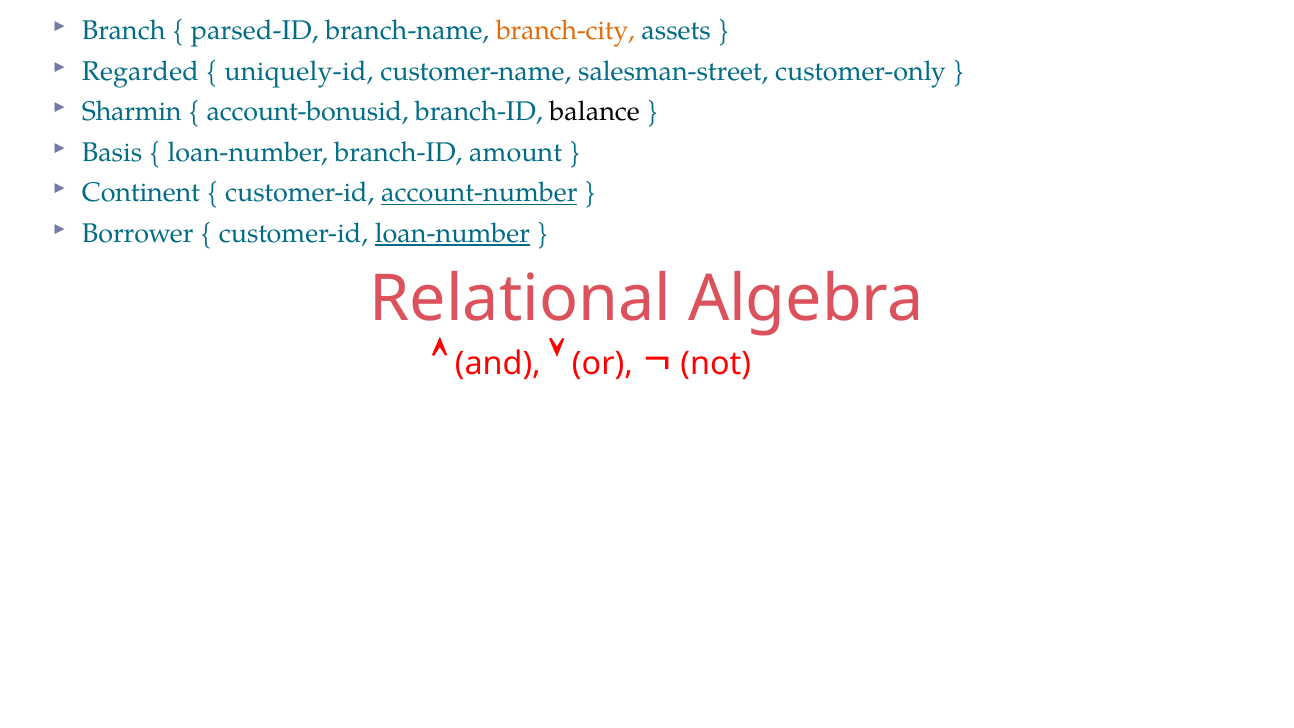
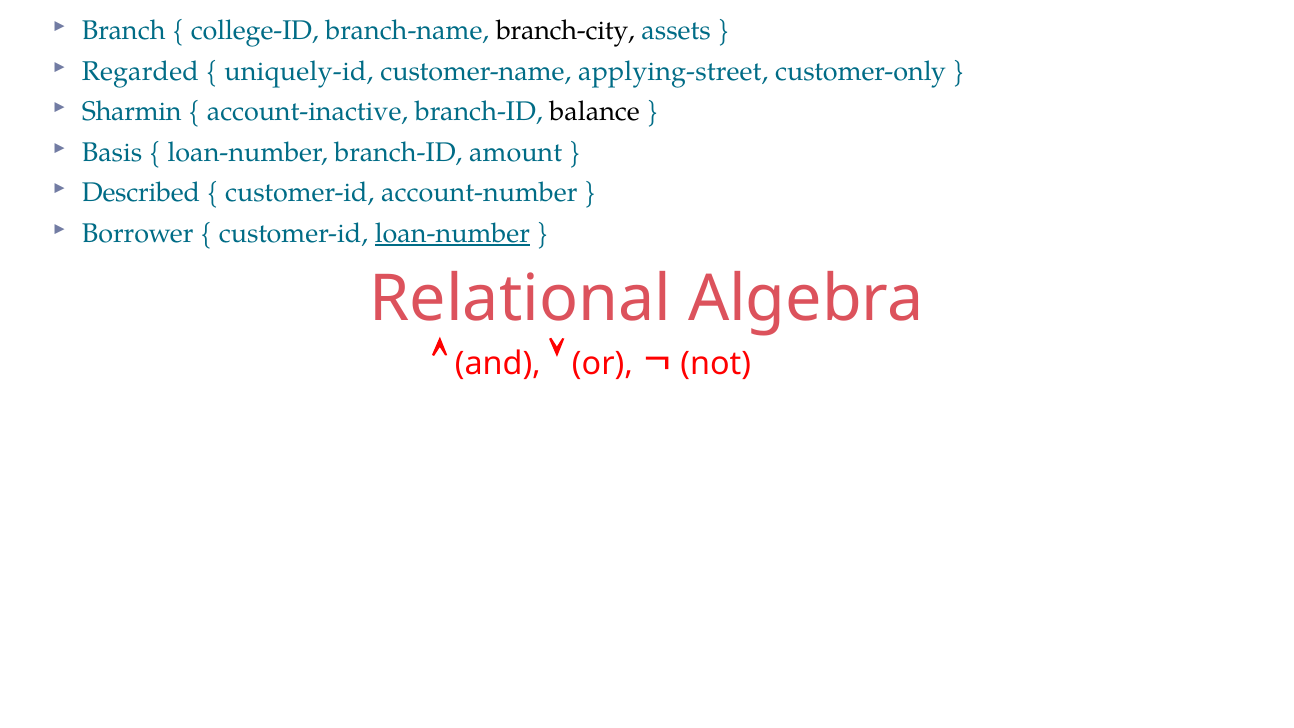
parsed-ID: parsed-ID -> college-ID
branch-city colour: orange -> black
salesman-street: salesman-street -> applying-street
account-bonusid: account-bonusid -> account-inactive
Continent: Continent -> Described
account-number underline: present -> none
